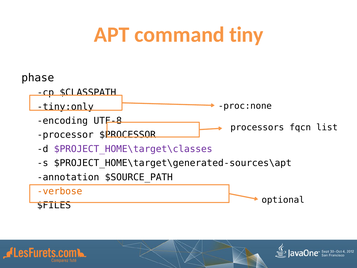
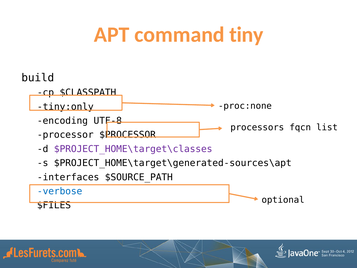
phase: phase -> build
annotation: annotation -> interfaces
verbose colour: orange -> blue
